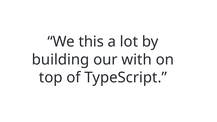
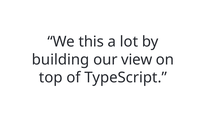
with: with -> view
